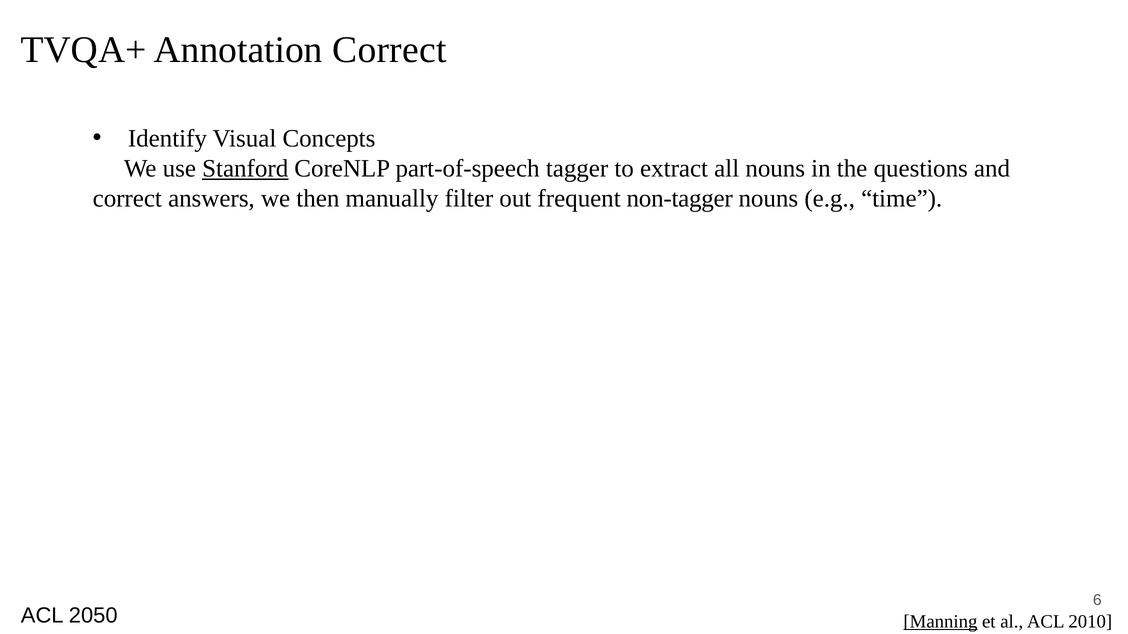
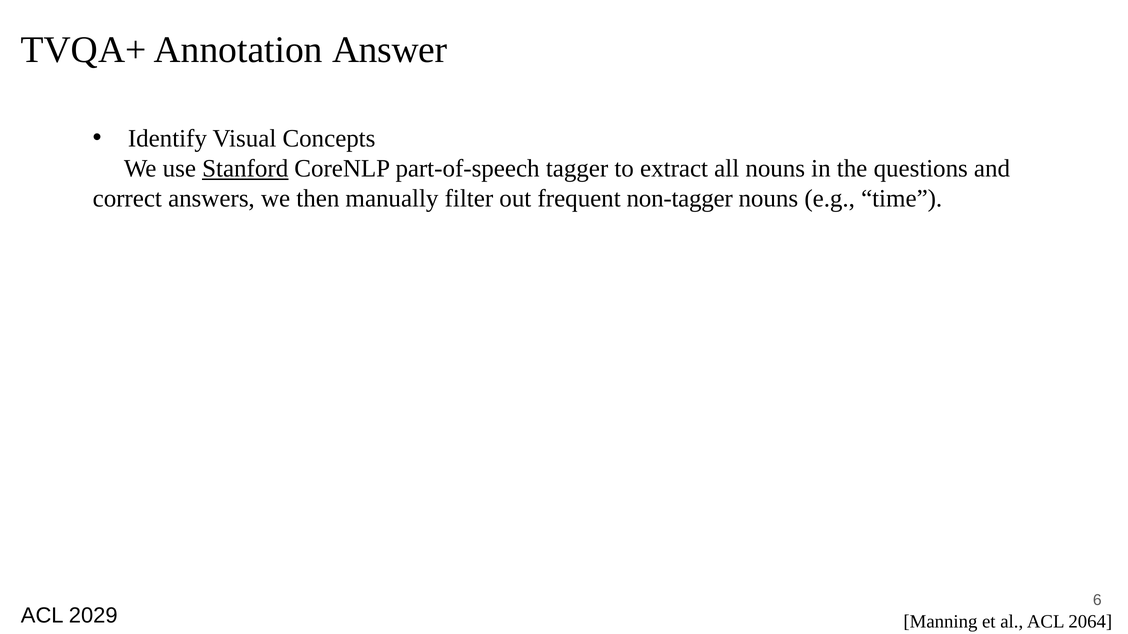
Annotation Correct: Correct -> Answer
2050: 2050 -> 2029
Manning underline: present -> none
2010: 2010 -> 2064
